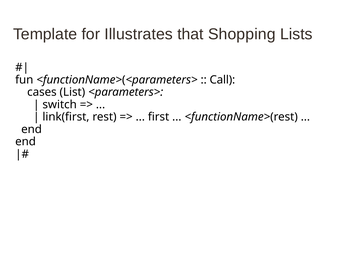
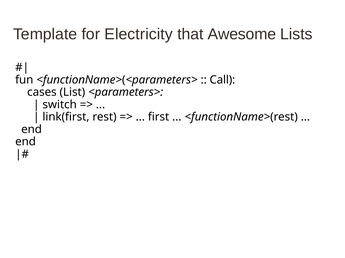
Illustrates: Illustrates -> Electricity
Shopping: Shopping -> Awesome
